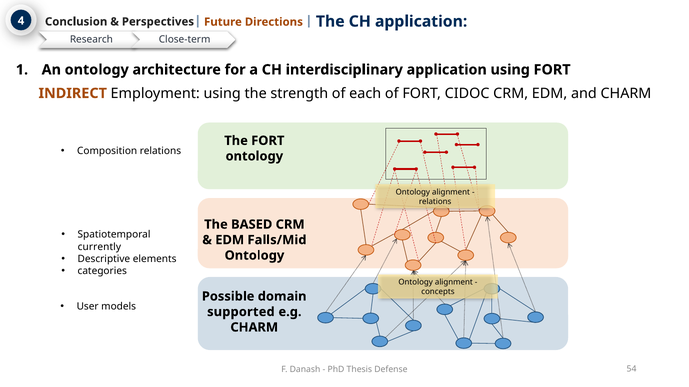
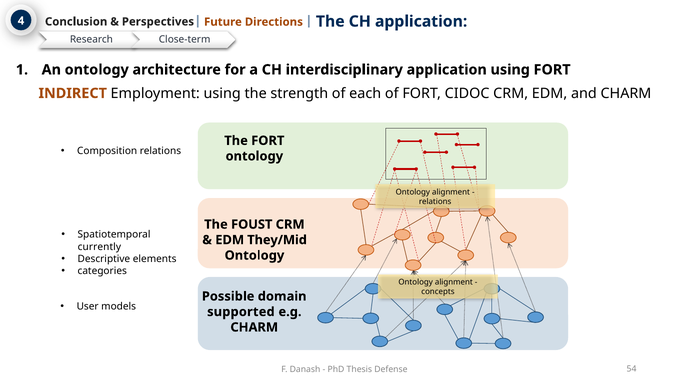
BASED: BASED -> FOUST
Falls/Mid: Falls/Mid -> They/Mid
